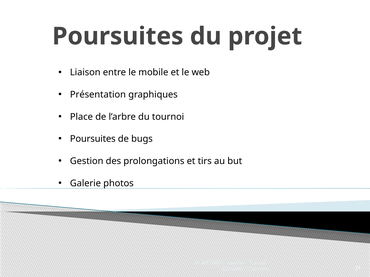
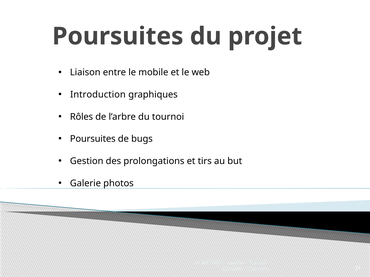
Présentation: Présentation -> Introduction
Place: Place -> Rôles
